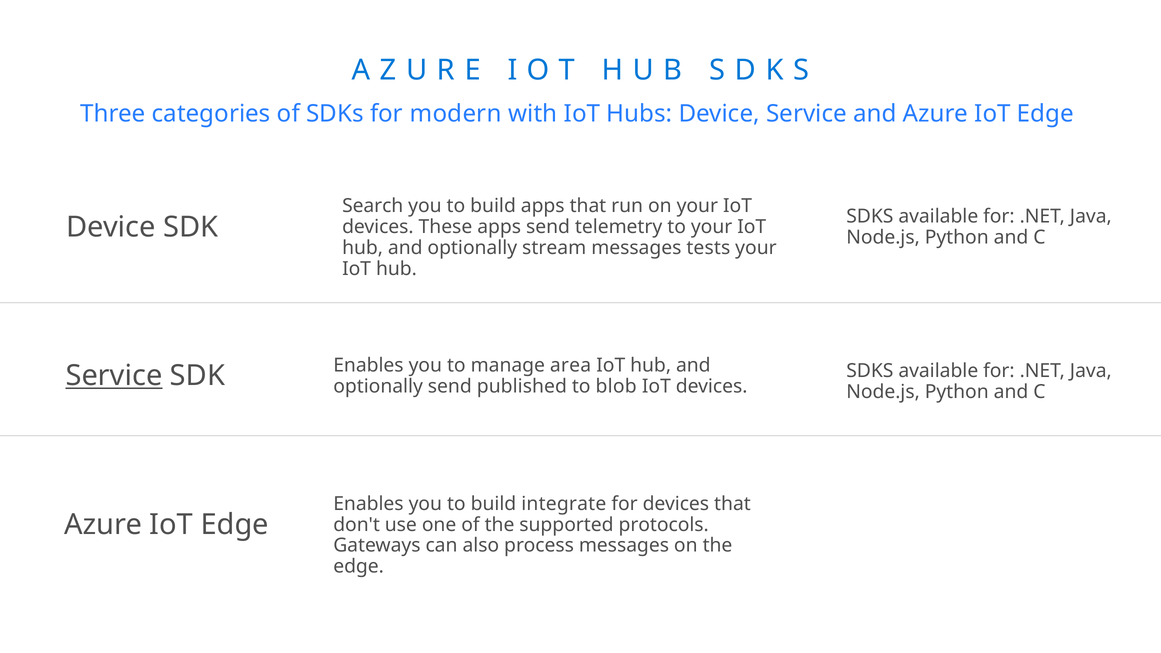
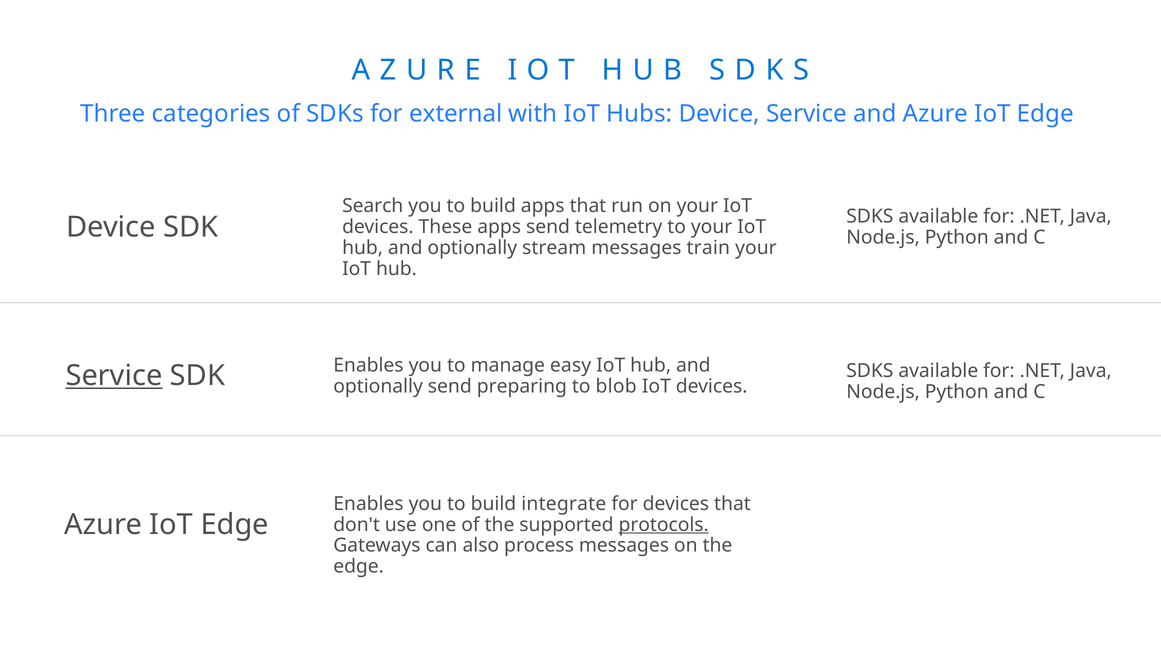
modern: modern -> external
tests: tests -> train
area: area -> easy
published: published -> preparing
protocols underline: none -> present
